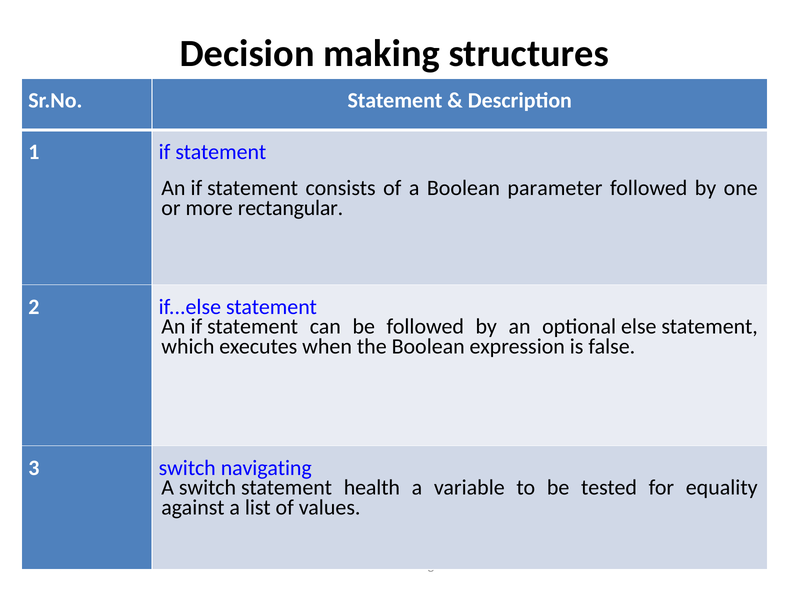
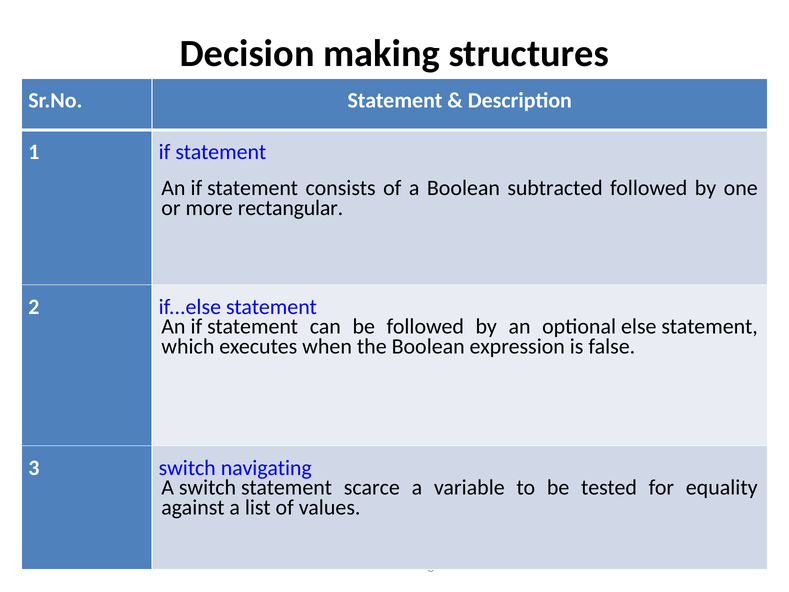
parameter: parameter -> subtracted
health: health -> scarce
